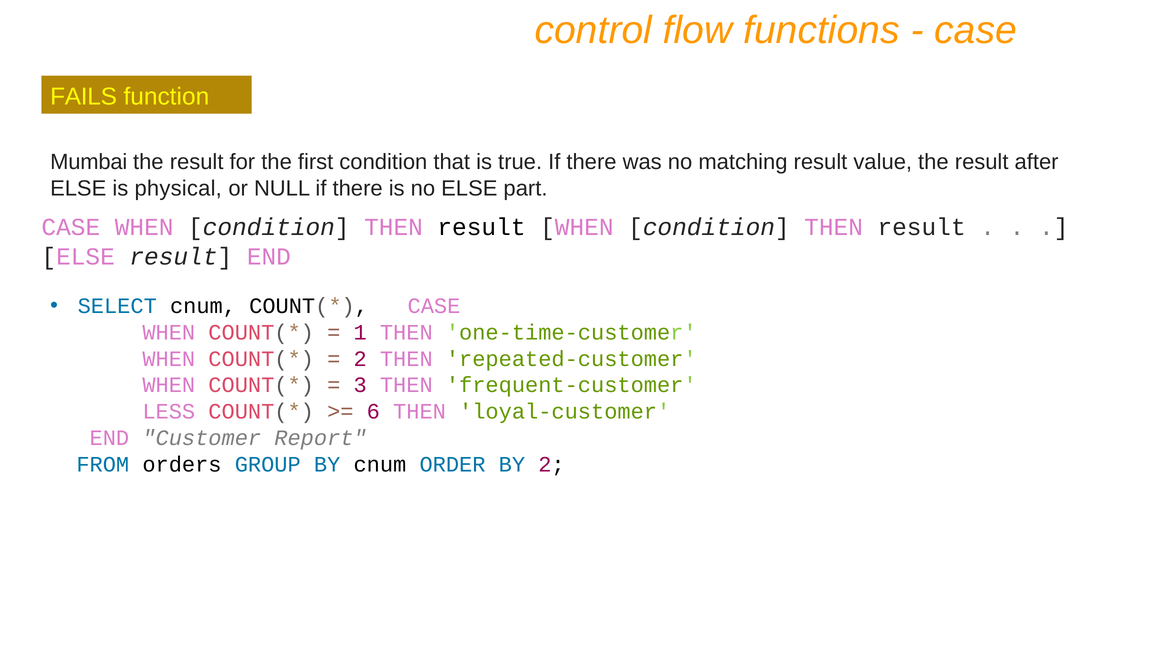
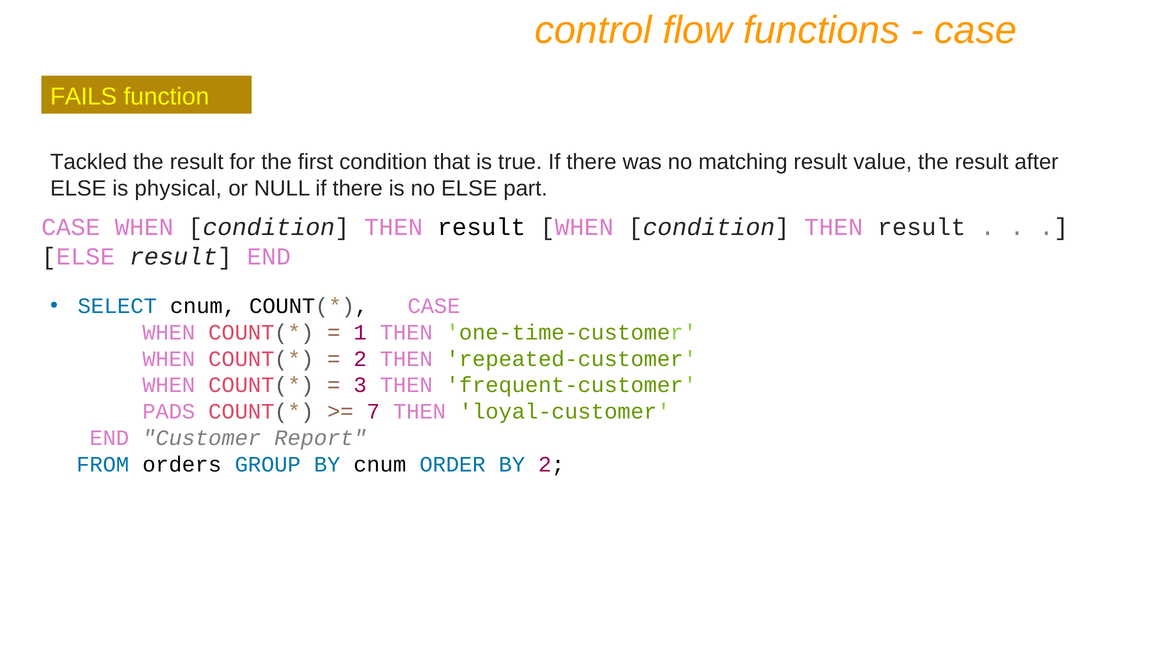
Mumbai: Mumbai -> Tackled
LESS: LESS -> PADS
6: 6 -> 7
